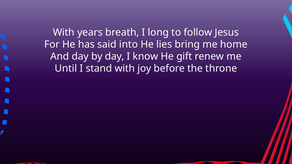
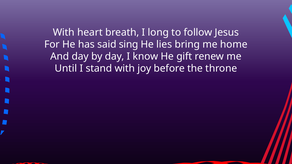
years: years -> heart
into: into -> sing
